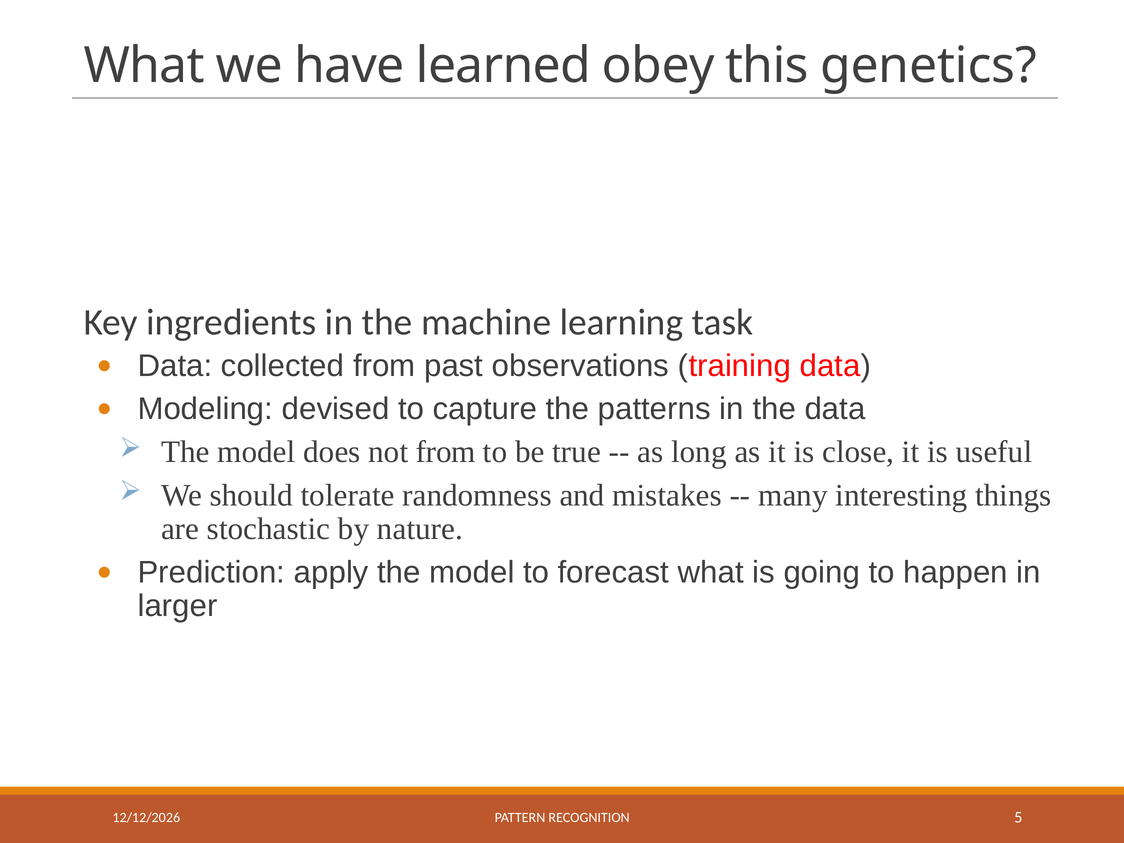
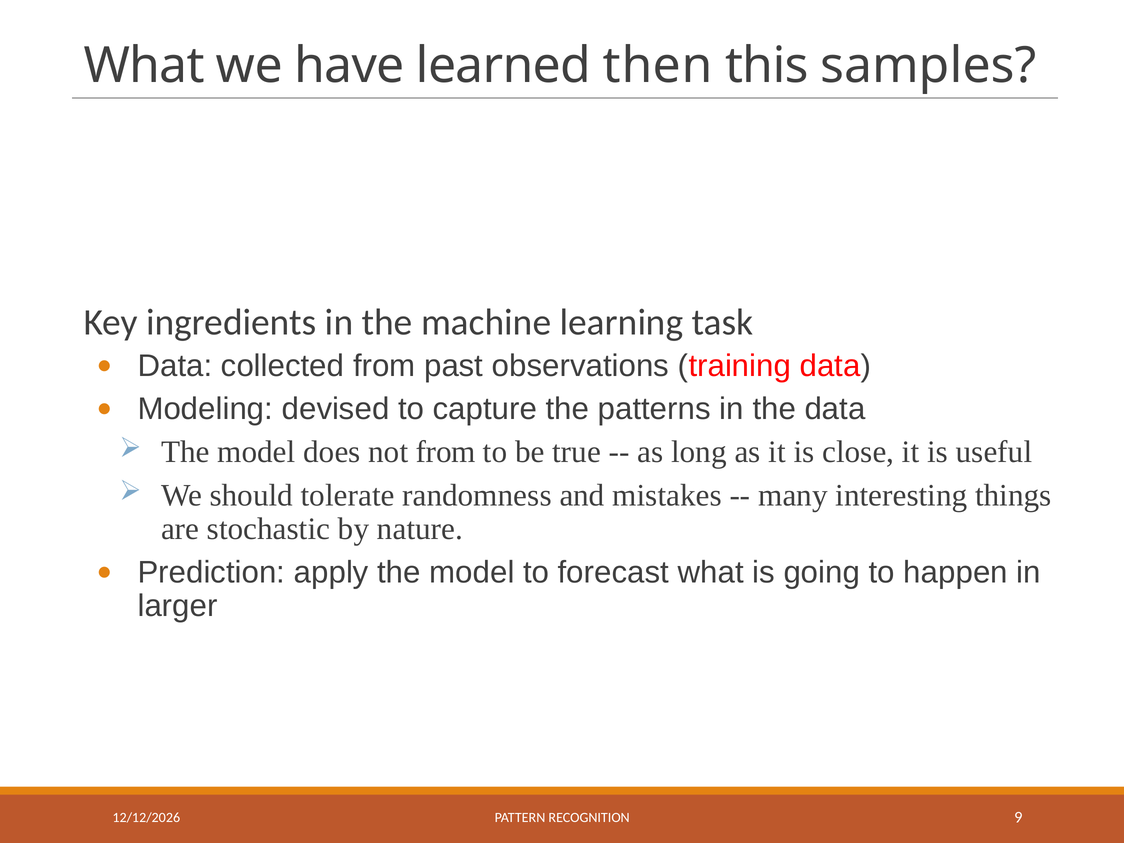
obey: obey -> then
genetics: genetics -> samples
5: 5 -> 9
